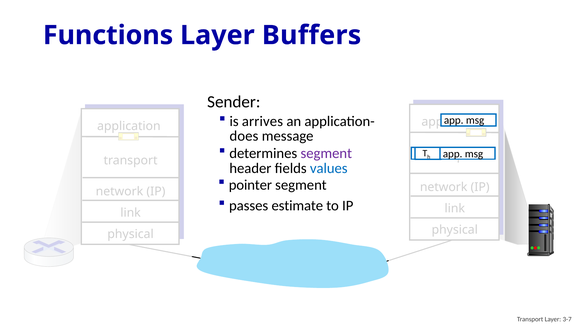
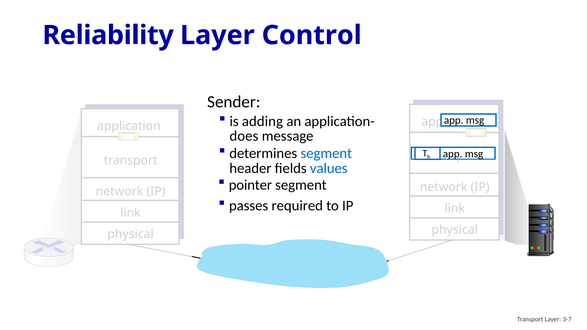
Functions: Functions -> Reliability
Buffers: Buffers -> Control
arrives: arrives -> adding
segment at (326, 153) colour: purple -> blue
estimate: estimate -> required
